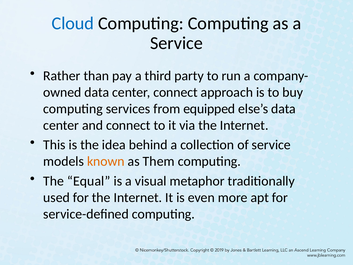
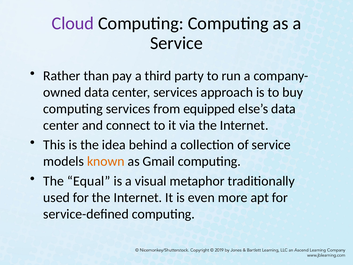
Cloud colour: blue -> purple
center connect: connect -> services
Them: Them -> Gmail
